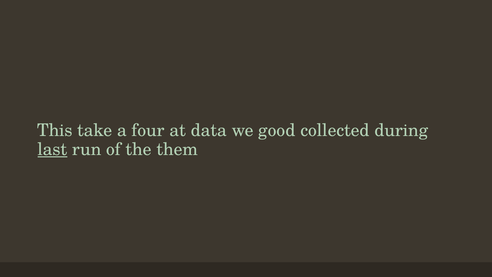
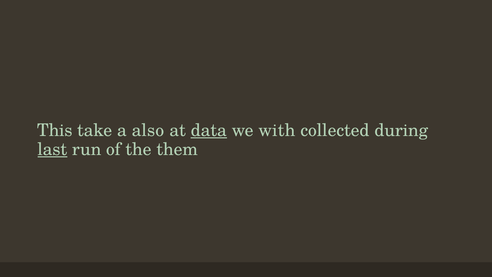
four: four -> also
data underline: none -> present
good: good -> with
